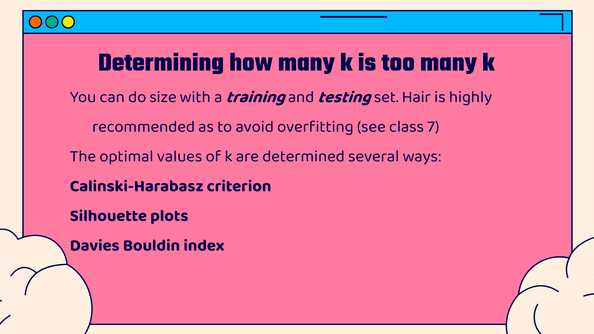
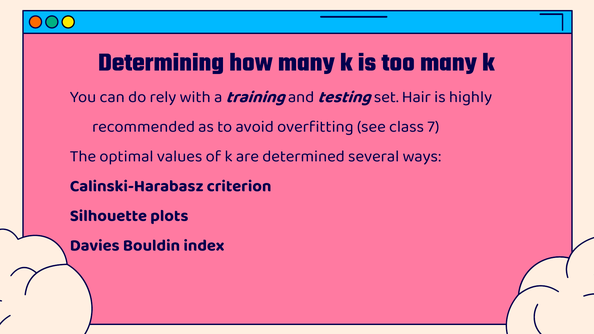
size: size -> rely
